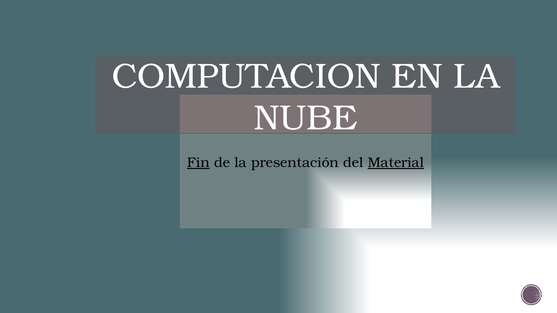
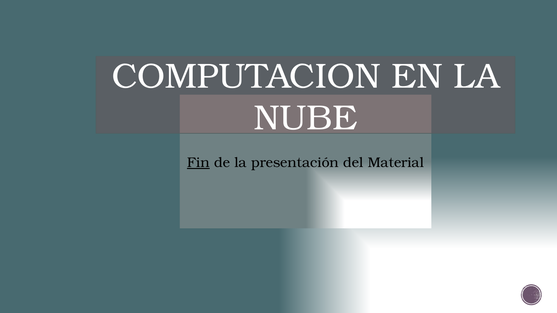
Material underline: present -> none
